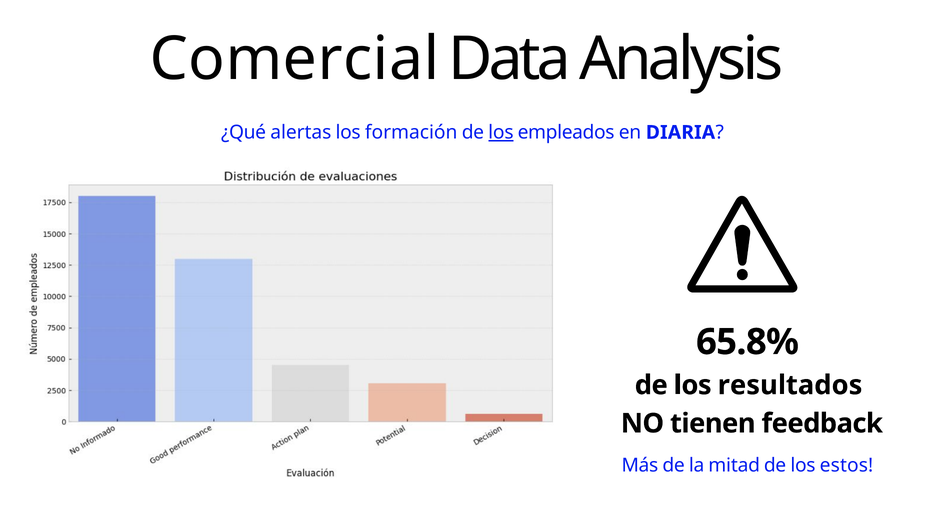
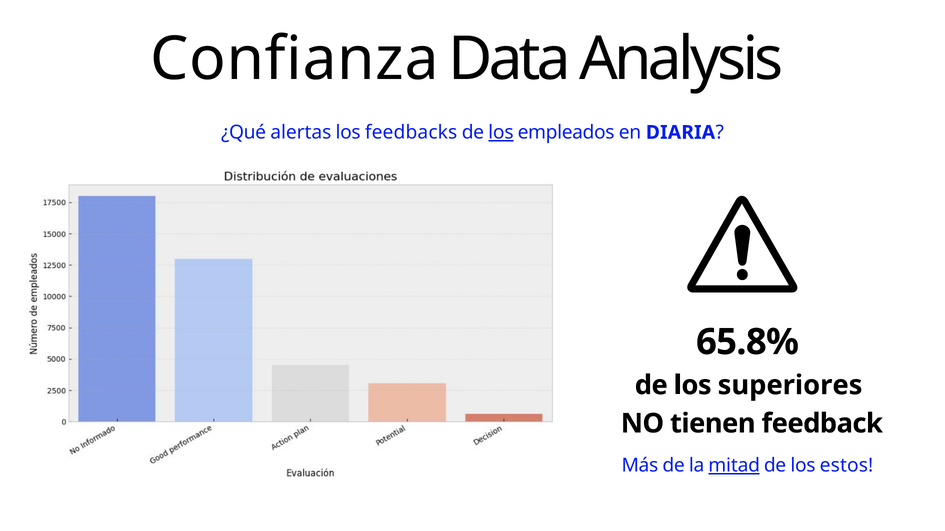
Comercial: Comercial -> Confianza
formación: formación -> feedbacks
resultados: resultados -> superiores
mitad underline: none -> present
